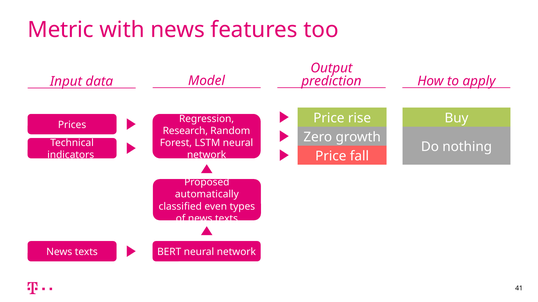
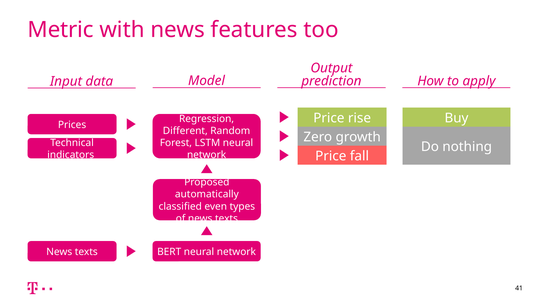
Research: Research -> Different
